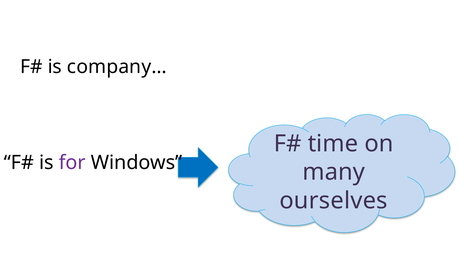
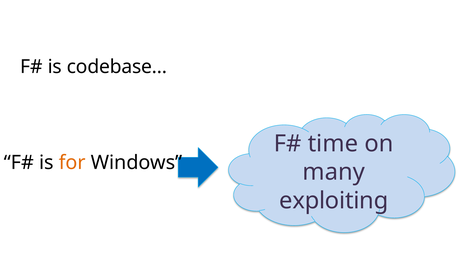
company…: company… -> codebase…
for colour: purple -> orange
ourselves: ourselves -> exploiting
